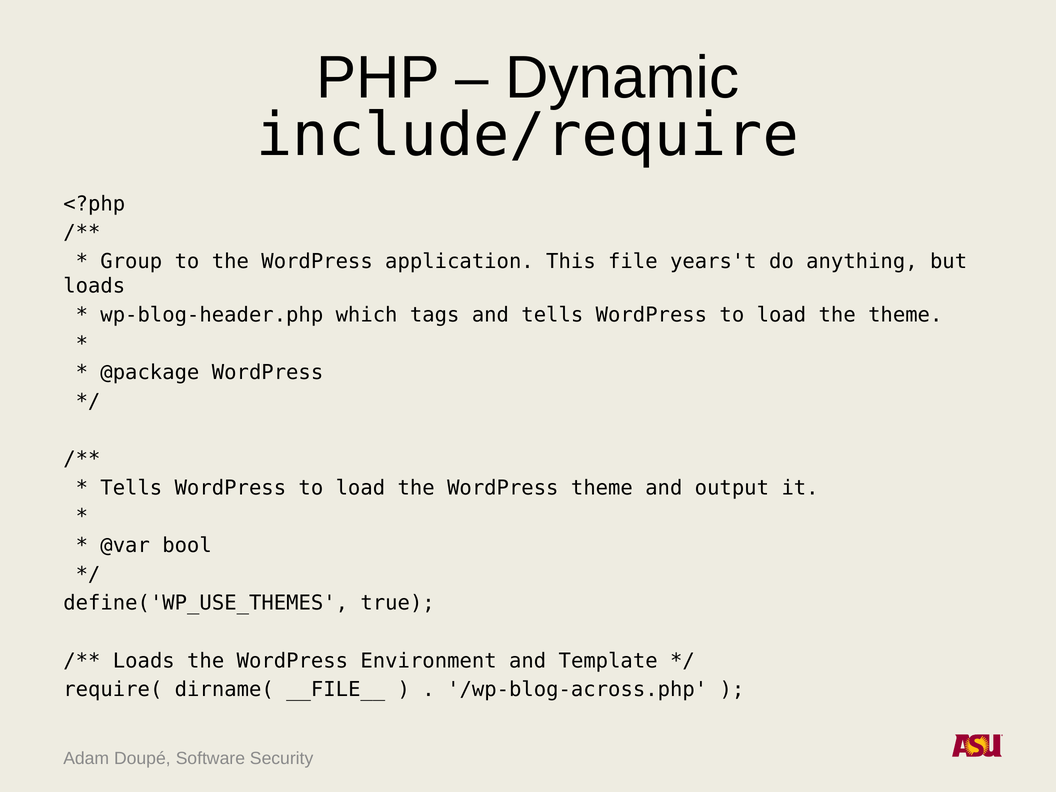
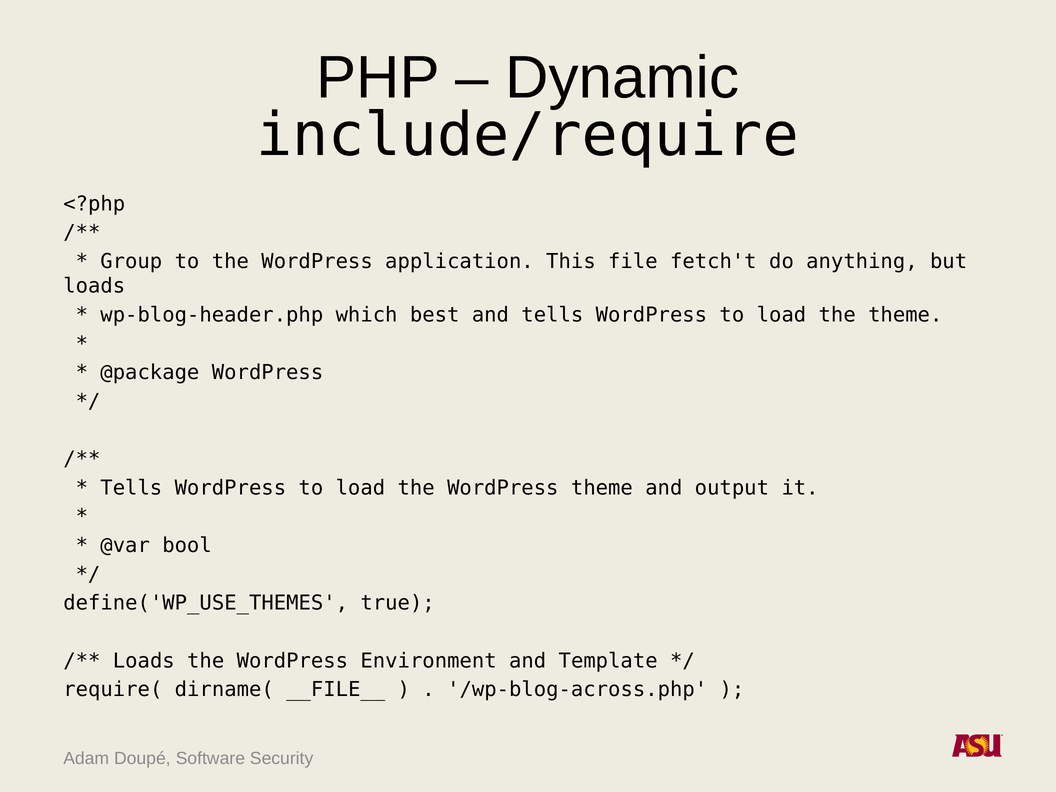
years't: years't -> fetch't
tags: tags -> best
